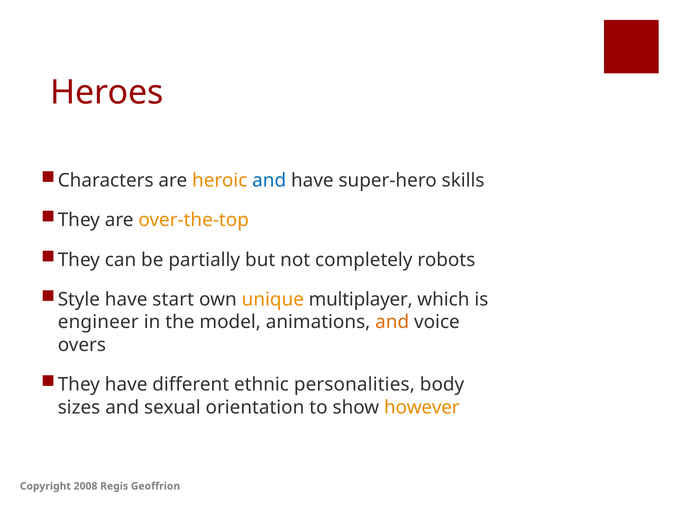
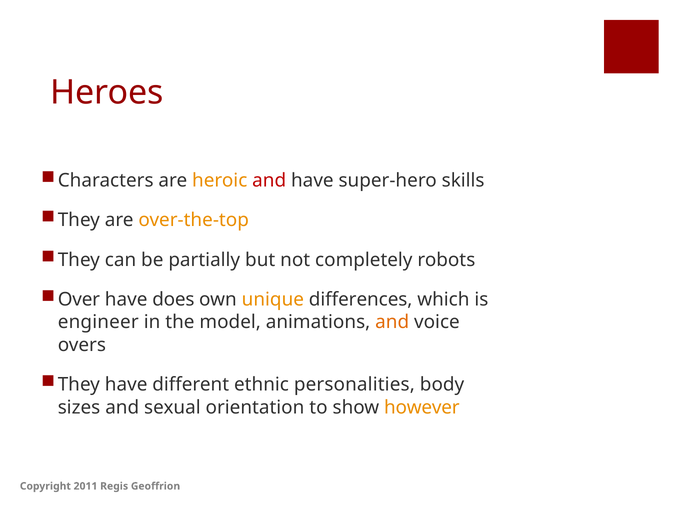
and at (269, 180) colour: blue -> red
Style: Style -> Over
start: start -> does
multiplayer: multiplayer -> differences
2008: 2008 -> 2011
